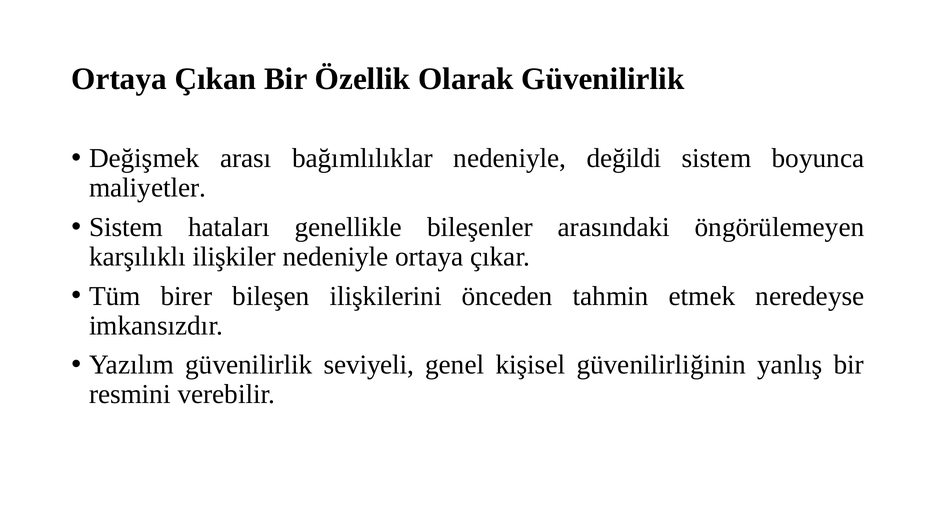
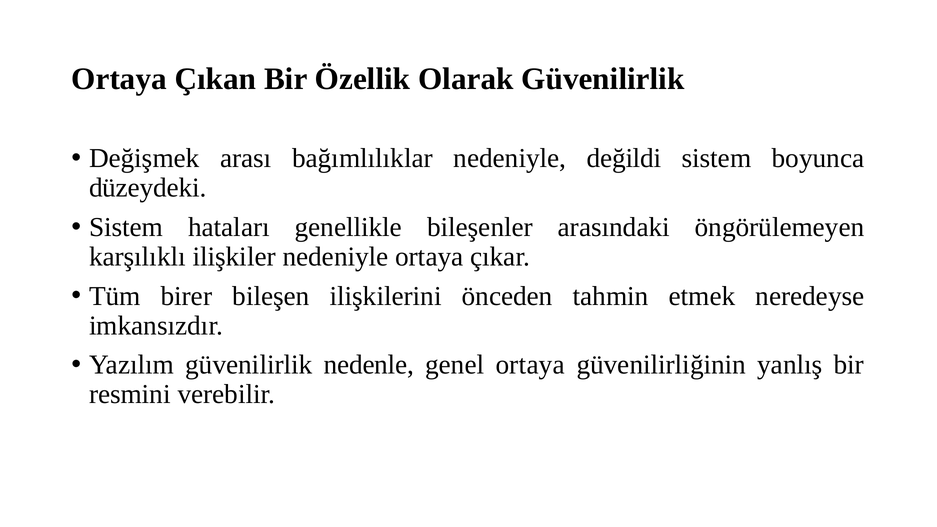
maliyetler: maliyetler -> düzeydeki
seviyeli: seviyeli -> nedenle
genel kişisel: kişisel -> ortaya
